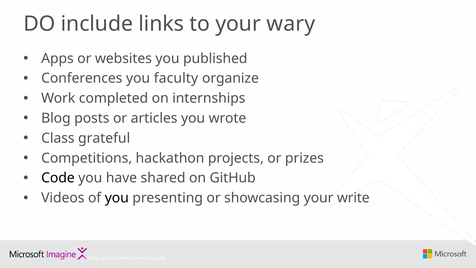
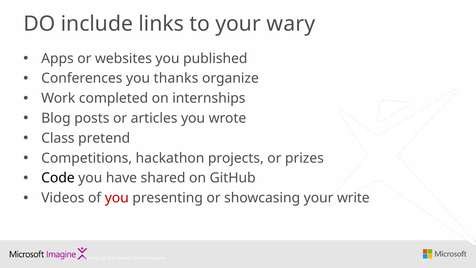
faculty: faculty -> thanks
grateful: grateful -> pretend
you at (117, 198) colour: black -> red
